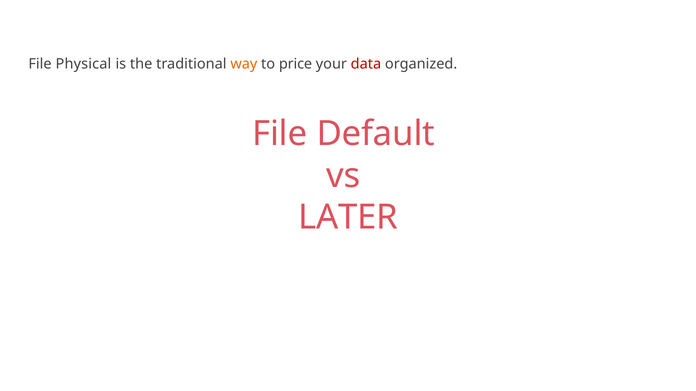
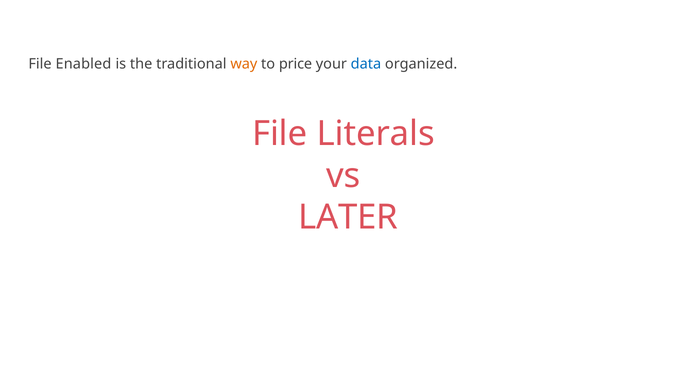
Physical: Physical -> Enabled
data colour: red -> blue
Default: Default -> Literals
